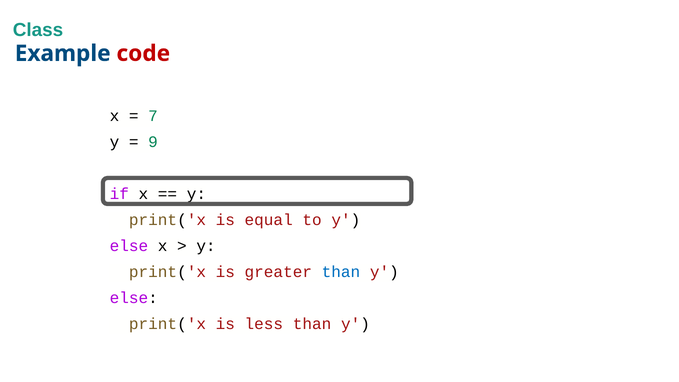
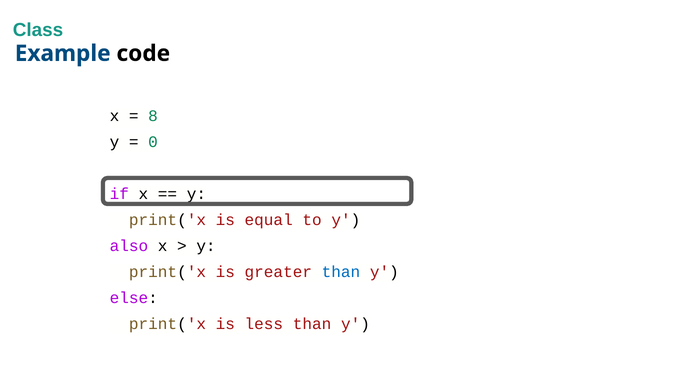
code colour: red -> black
7: 7 -> 8
9: 9 -> 0
else at (129, 246): else -> also
